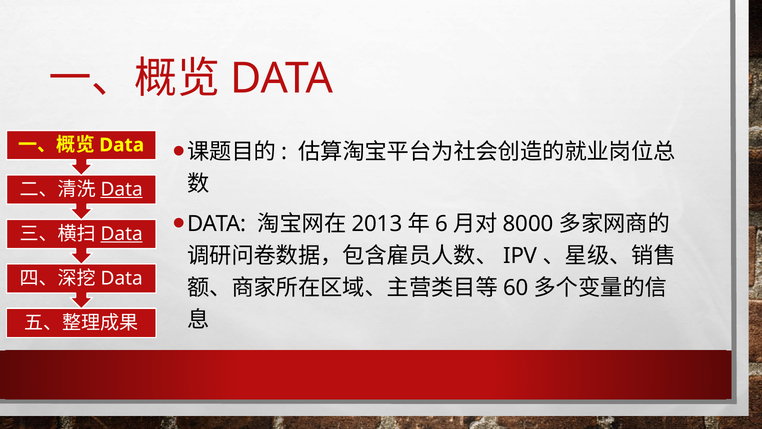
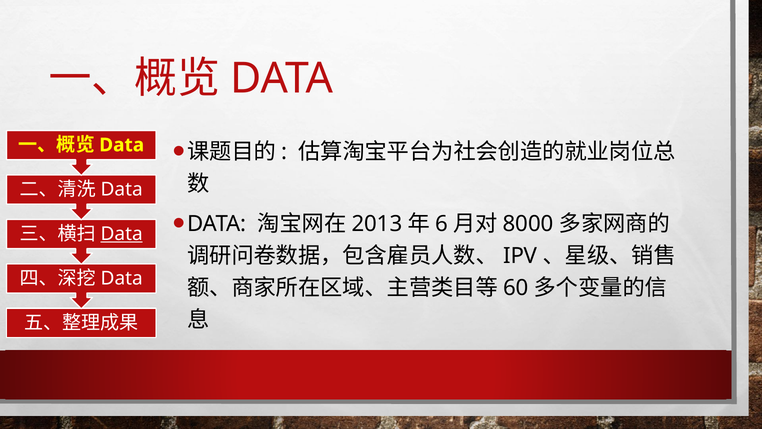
Data at (122, 189) underline: present -> none
